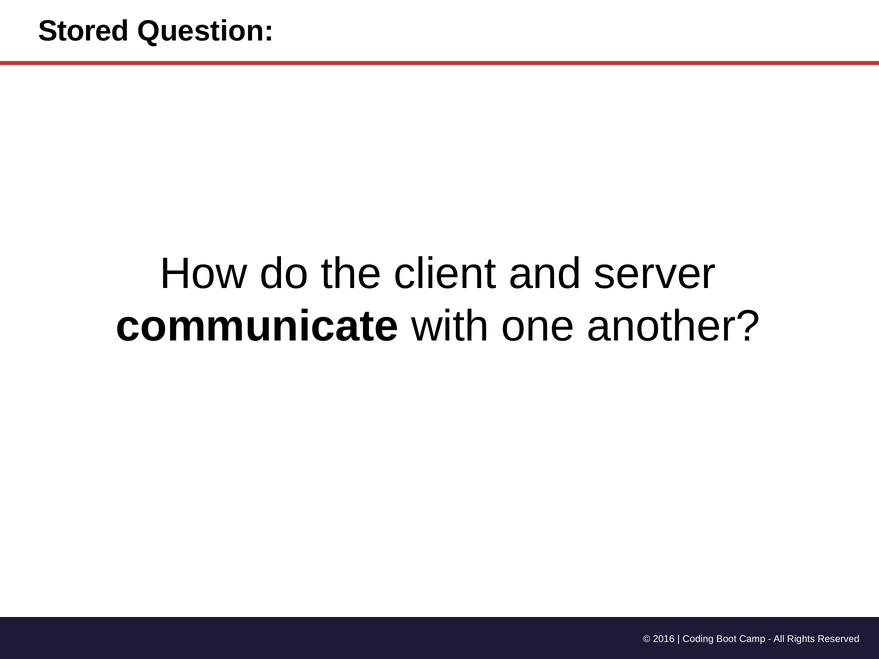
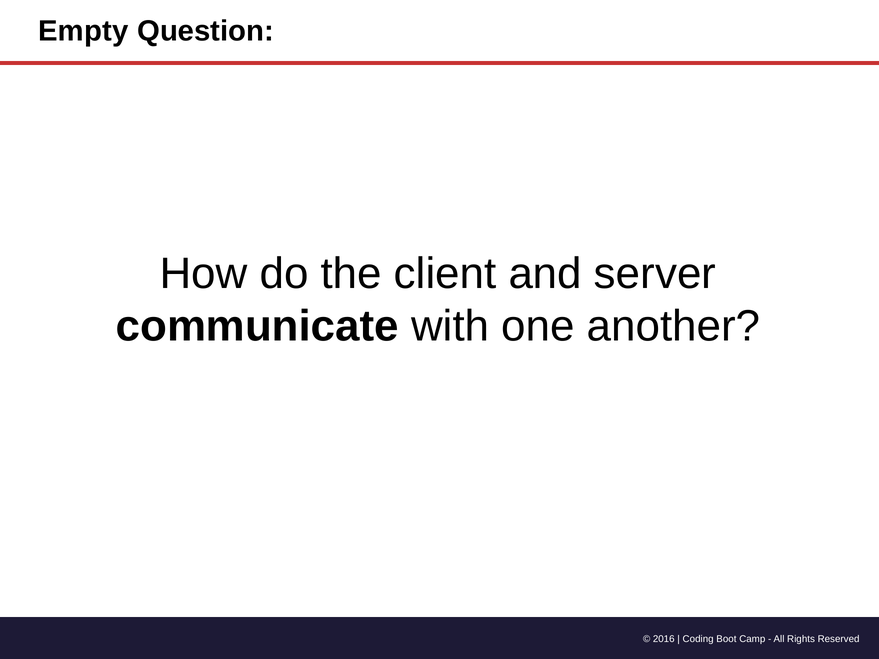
Stored at (84, 31): Stored -> Empty
